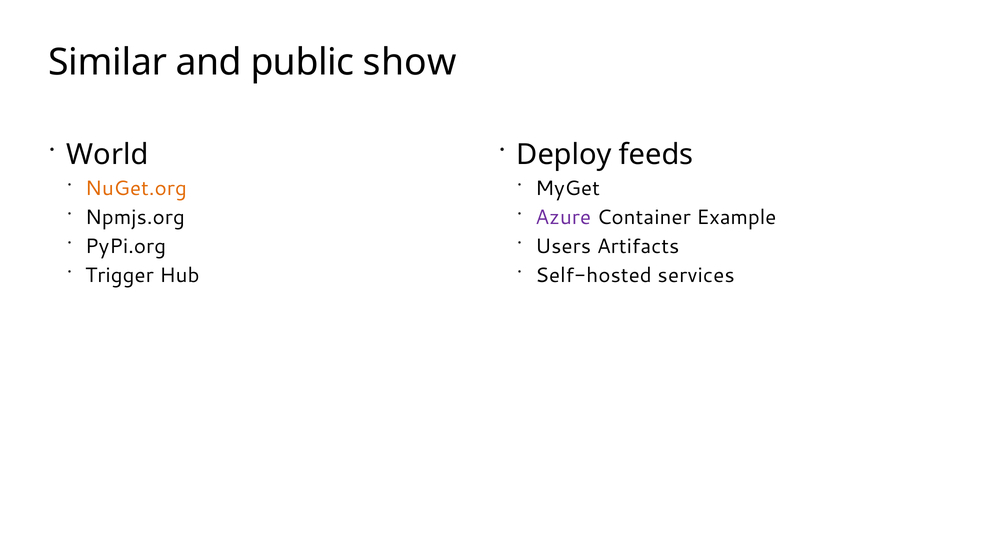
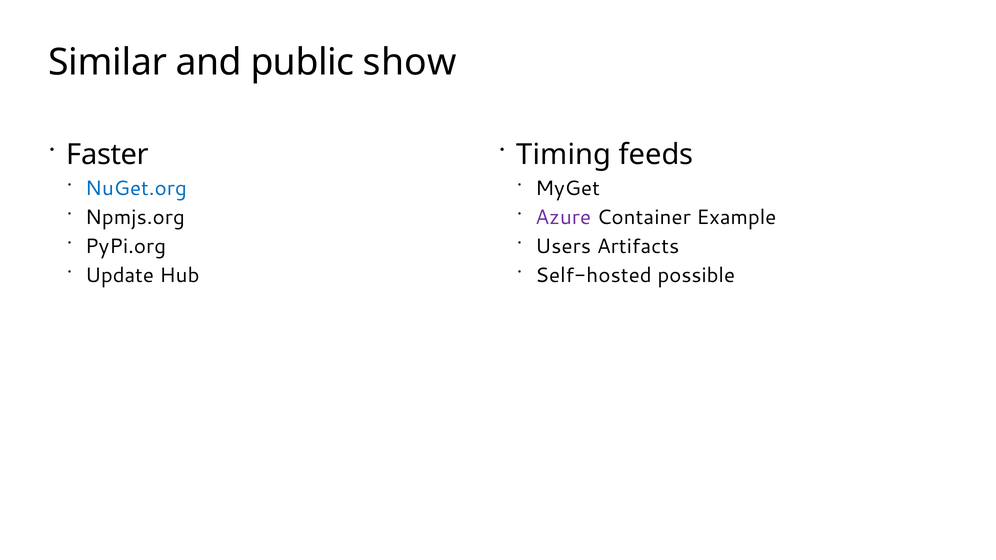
World: World -> Faster
Deploy: Deploy -> Timing
NuGet.org colour: orange -> blue
Trigger: Trigger -> Update
services: services -> possible
